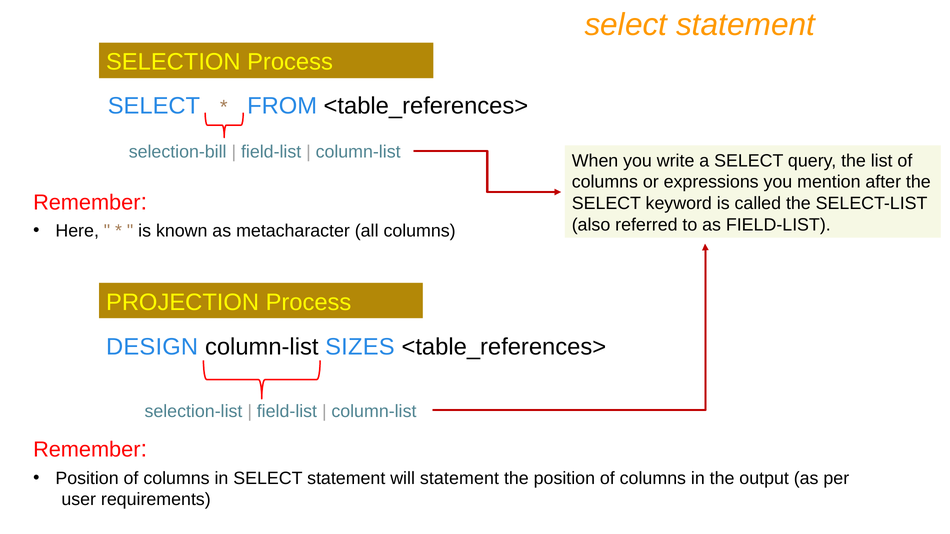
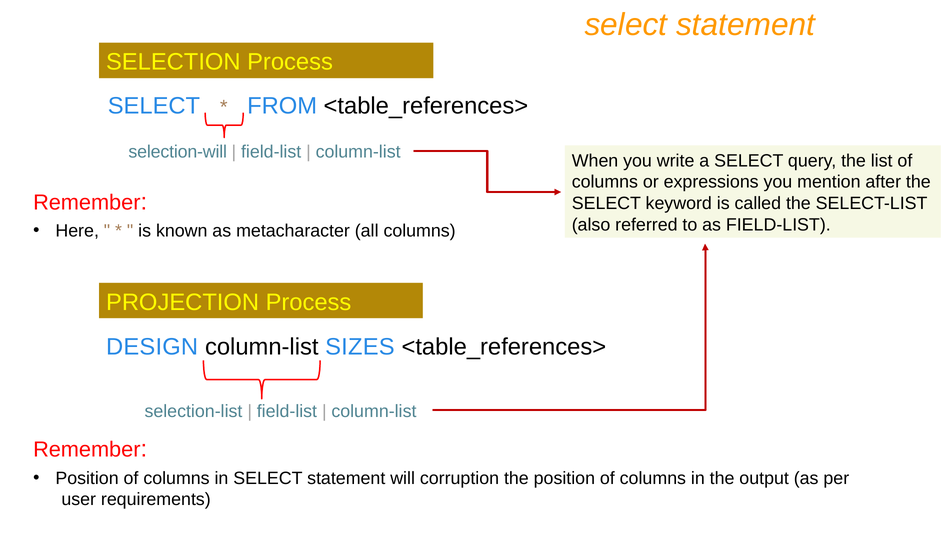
selection-bill: selection-bill -> selection-will
will statement: statement -> corruption
